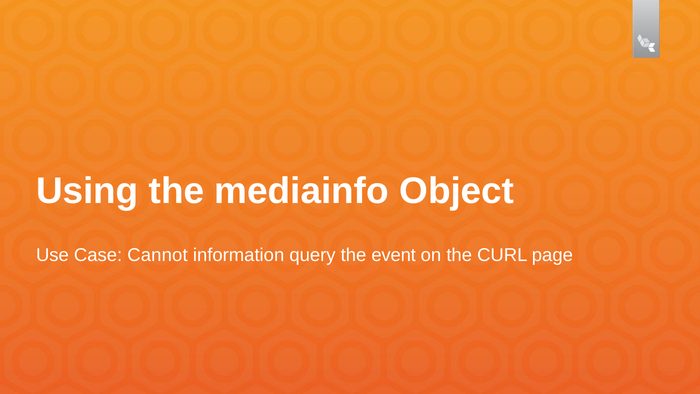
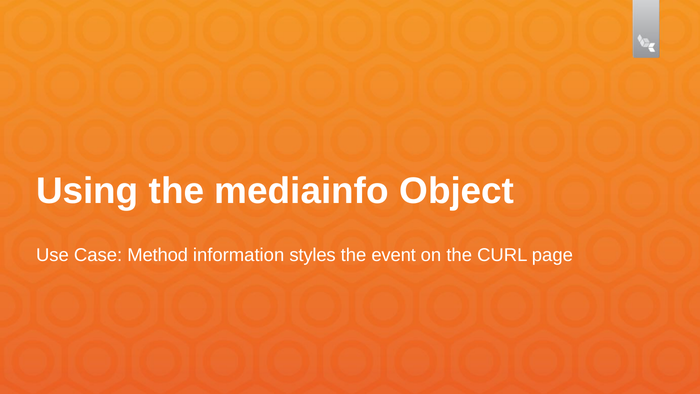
Cannot: Cannot -> Method
query: query -> styles
